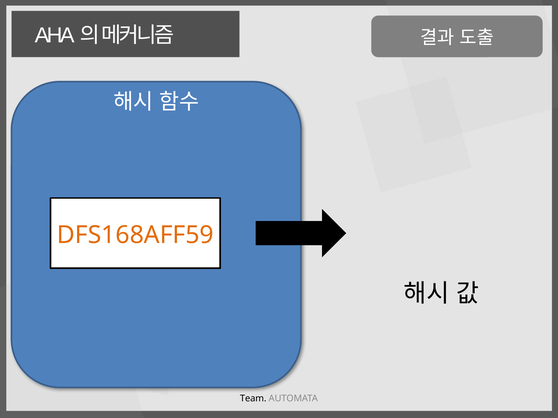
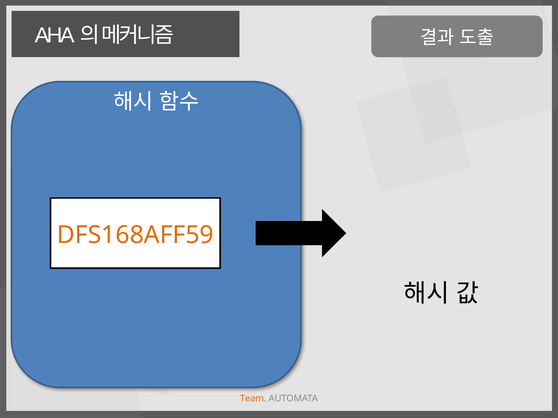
Team colour: black -> orange
